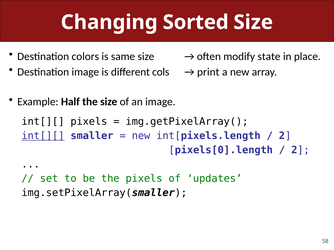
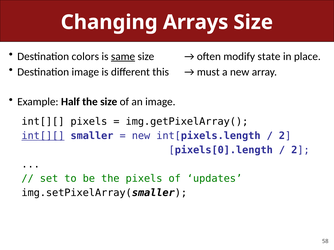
Sorted: Sorted -> Arrays
same underline: none -> present
cols: cols -> this
print: print -> must
